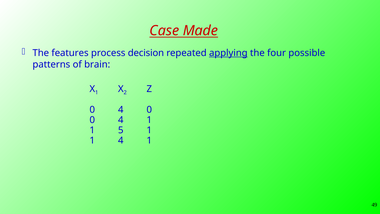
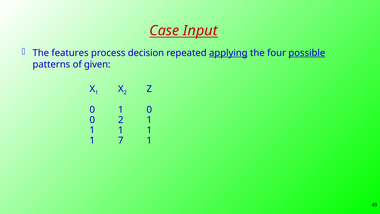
Made: Made -> Input
possible underline: none -> present
brain: brain -> given
4 at (121, 110): 4 -> 1
4 at (121, 120): 4 -> 2
5 at (121, 130): 5 -> 1
1 4: 4 -> 7
